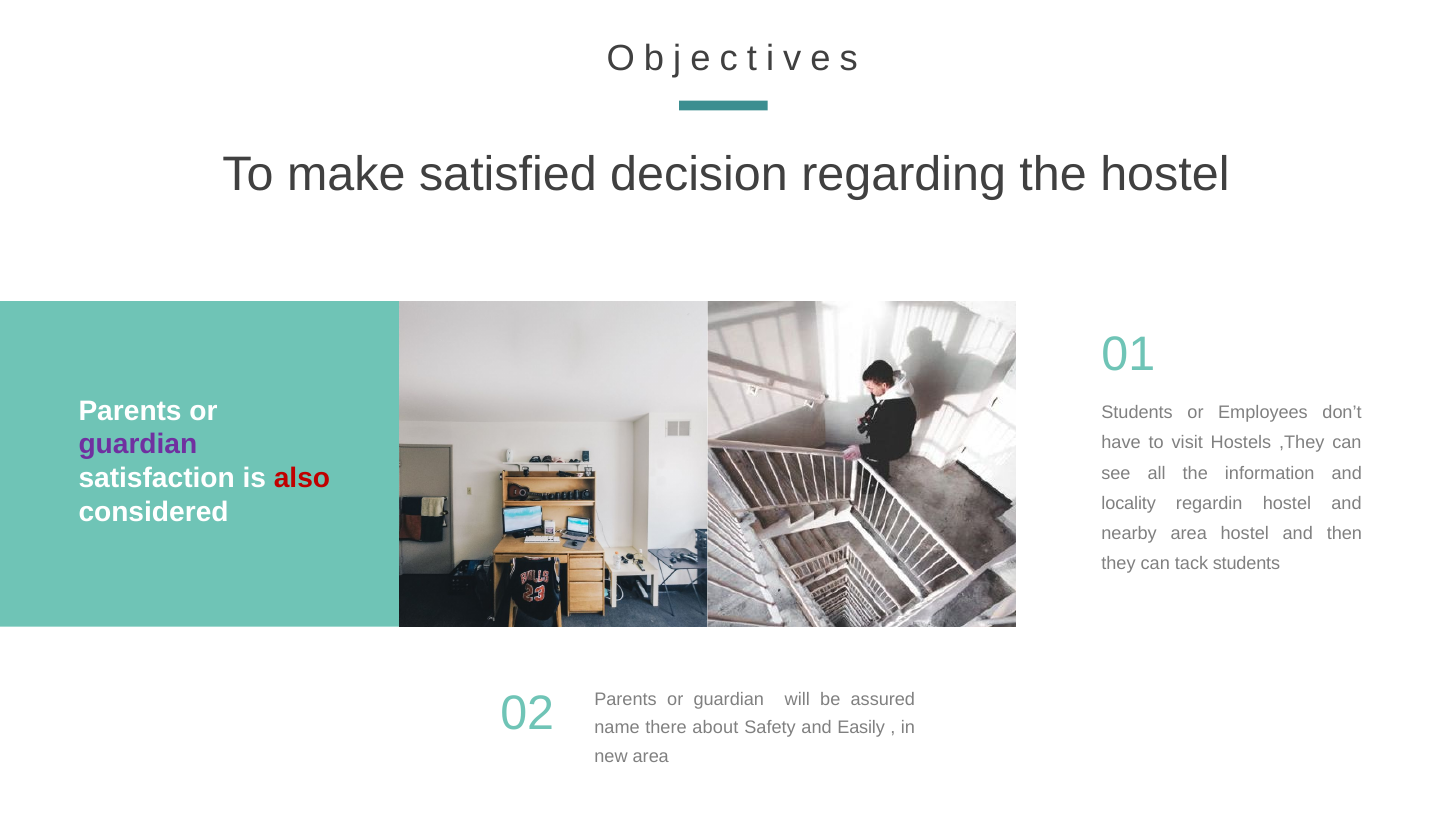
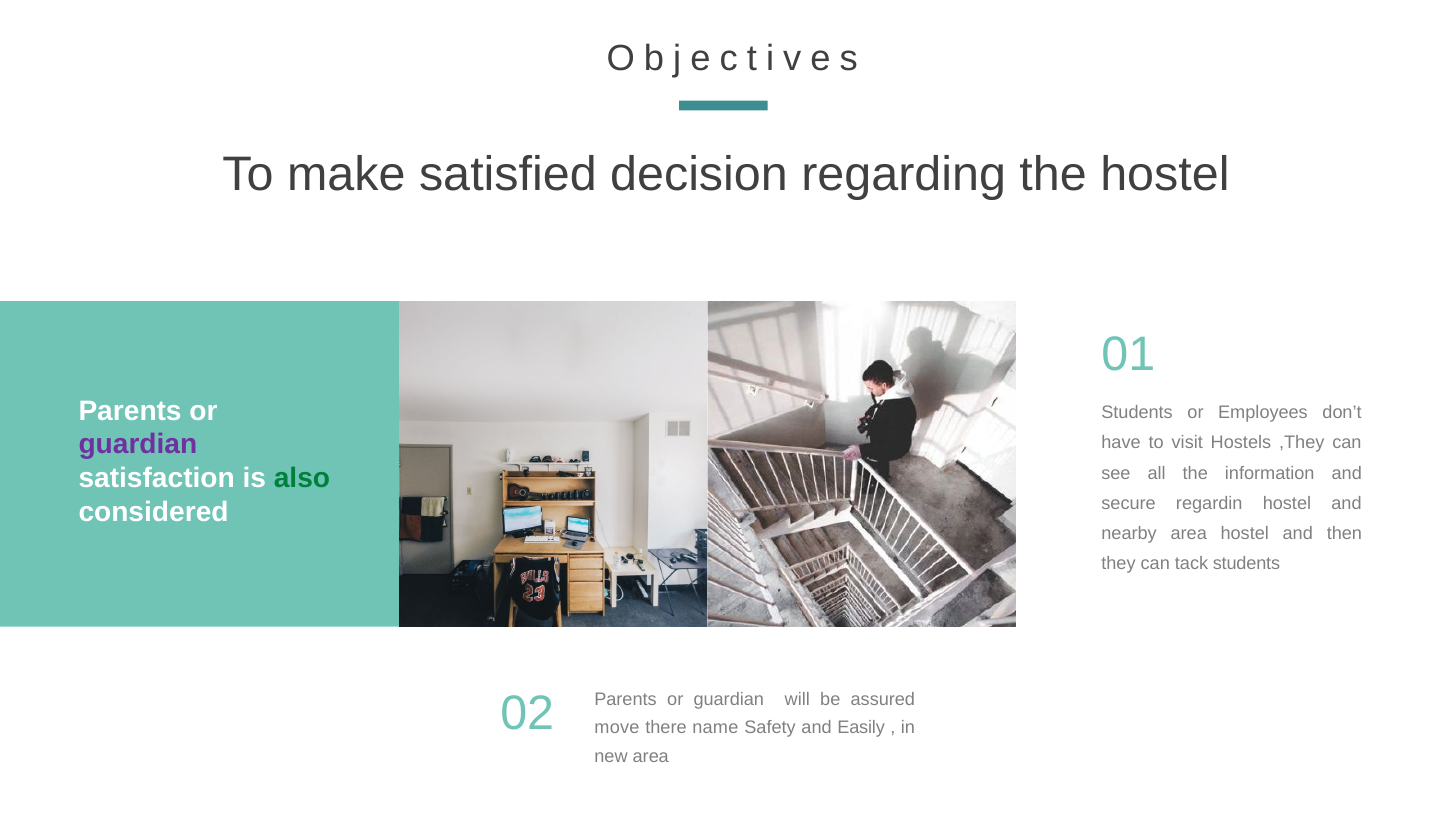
also colour: red -> green
locality: locality -> secure
name: name -> move
about: about -> name
